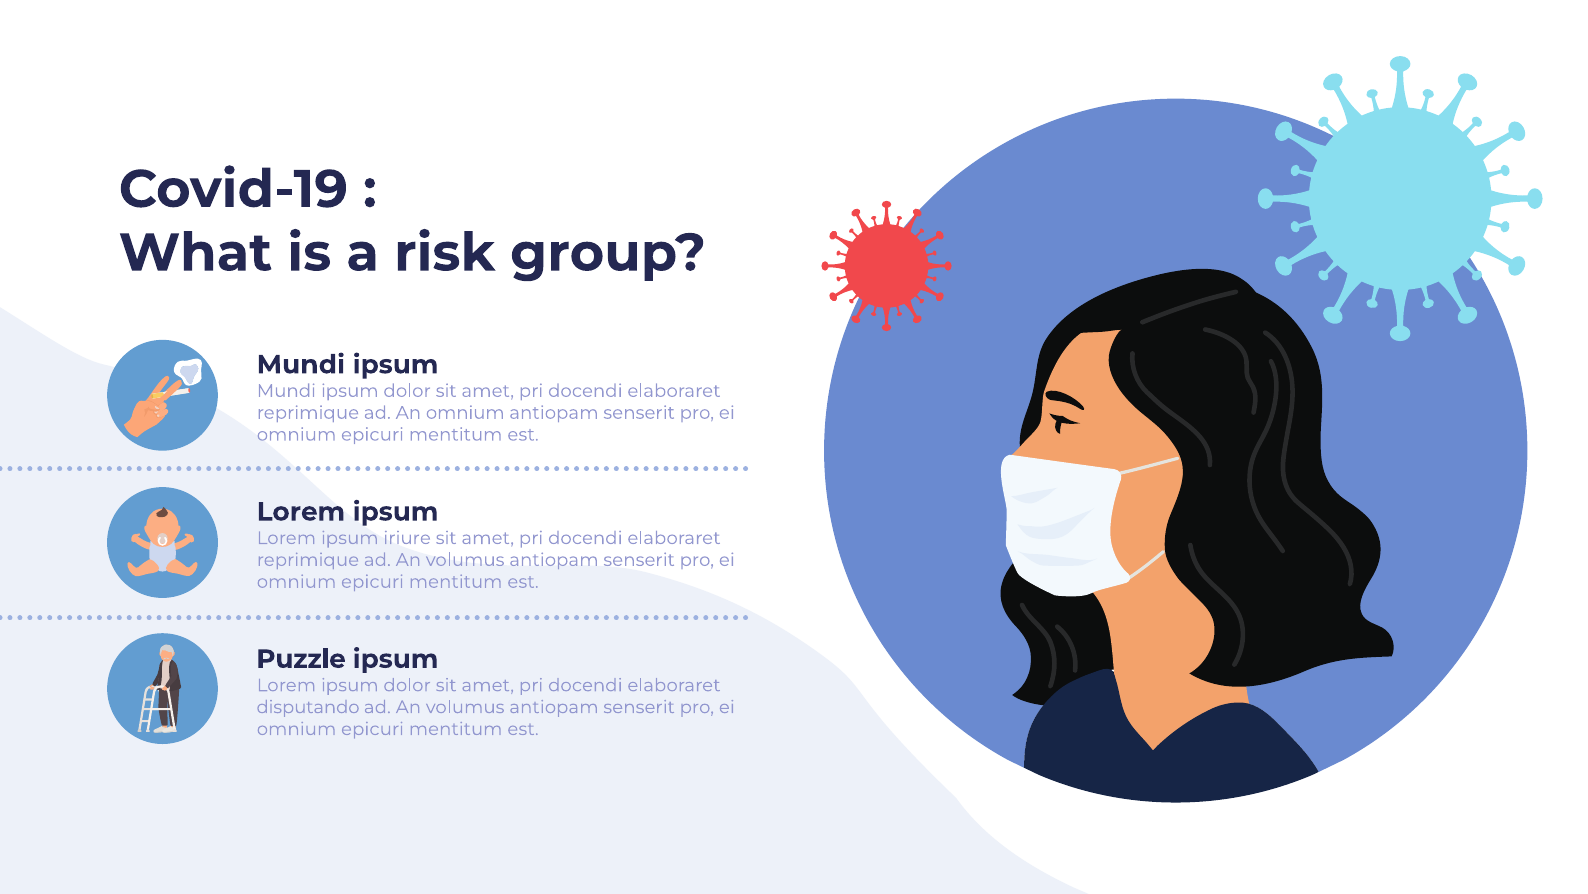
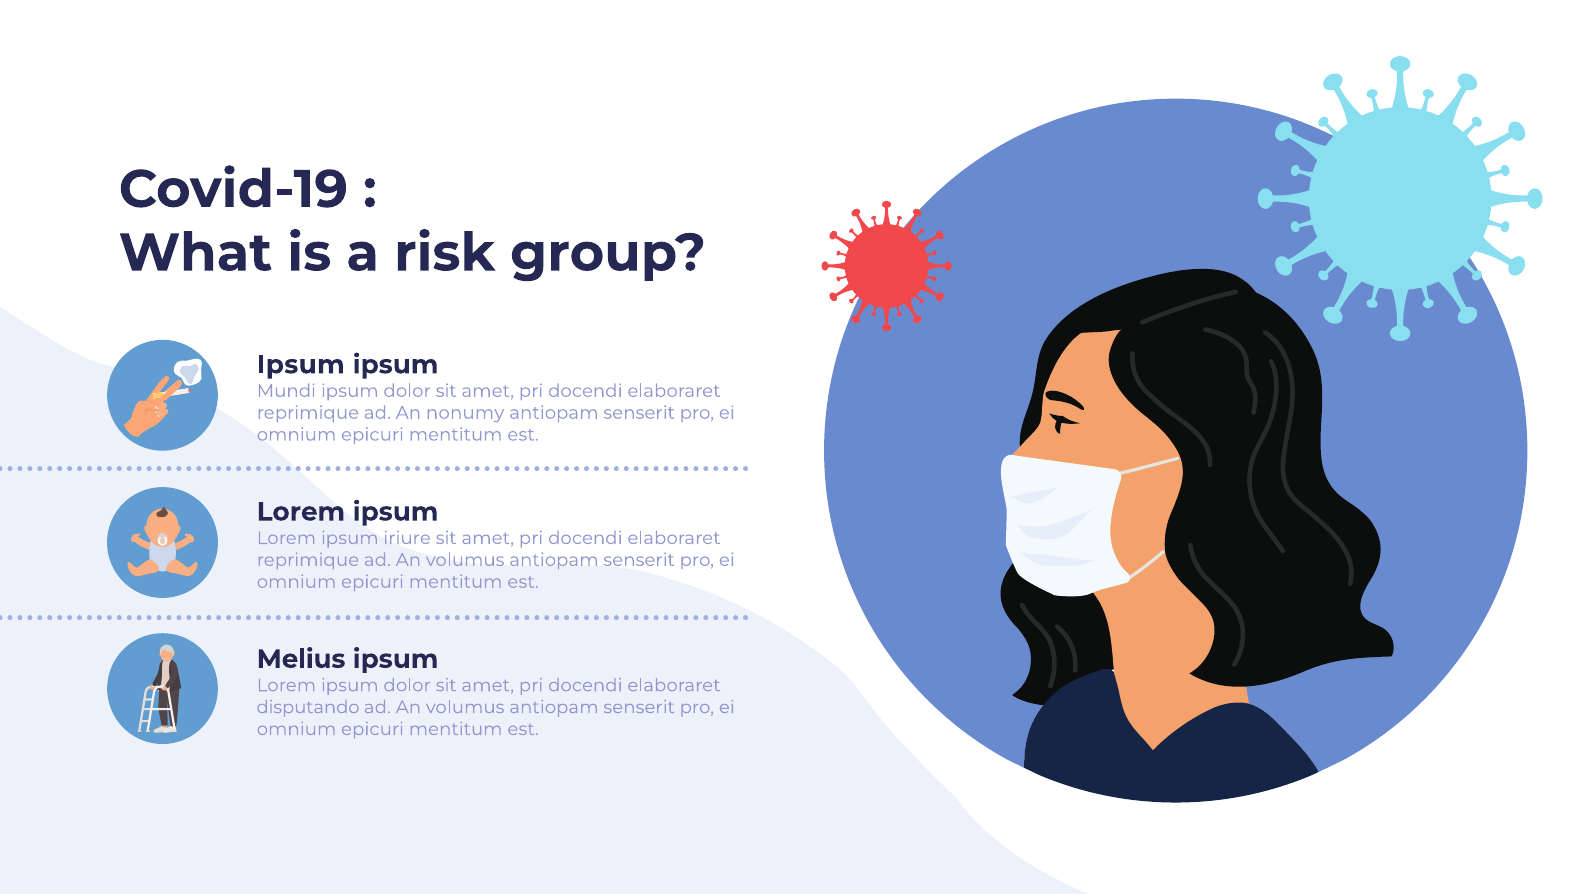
Mundi at (301, 364): Mundi -> Ipsum
An omnium: omnium -> nonumy
Puzzle: Puzzle -> Melius
